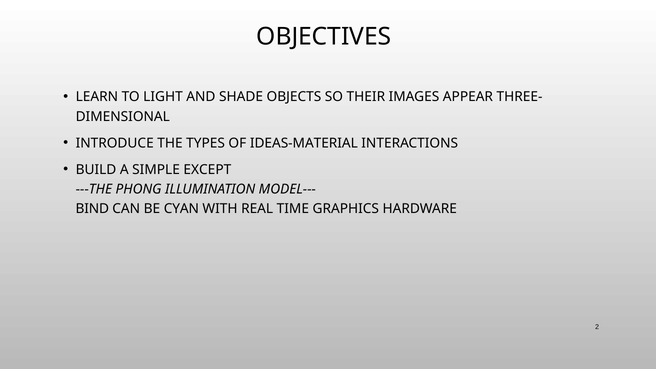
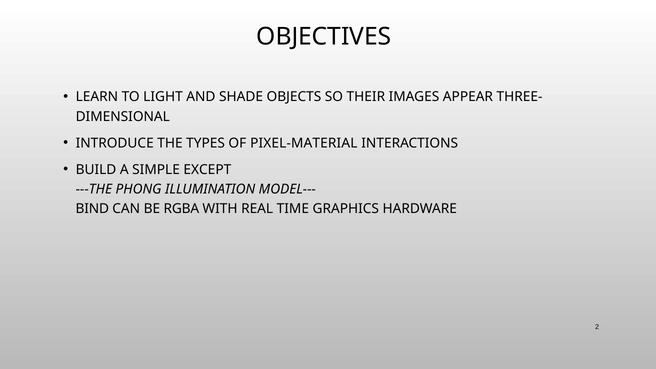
IDEAS-MATERIAL: IDEAS-MATERIAL -> PIXEL-MATERIAL
CYAN: CYAN -> RGBA
